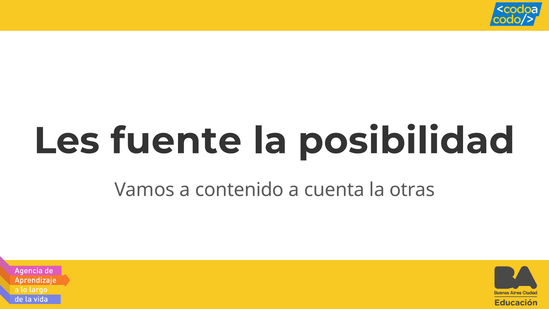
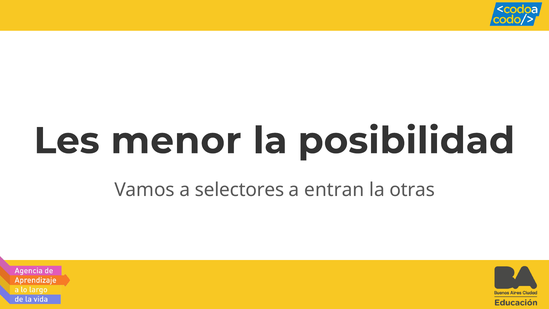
fuente: fuente -> menor
contenido: contenido -> selectores
cuenta: cuenta -> entran
